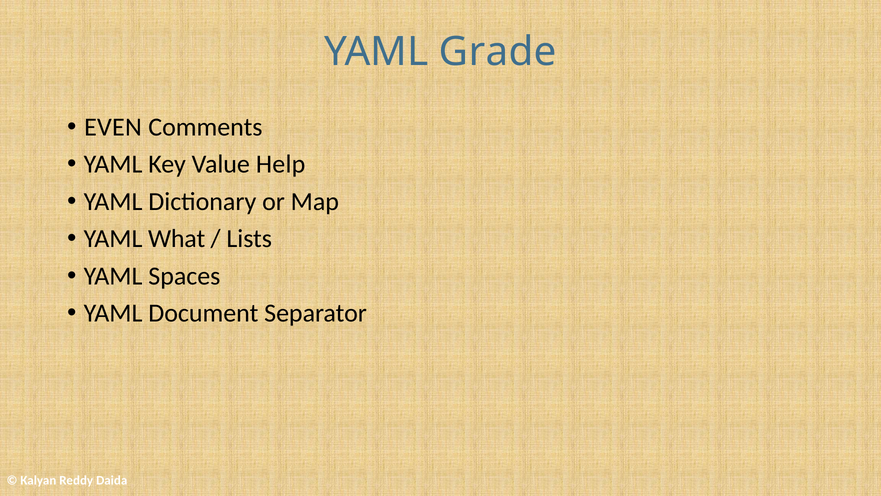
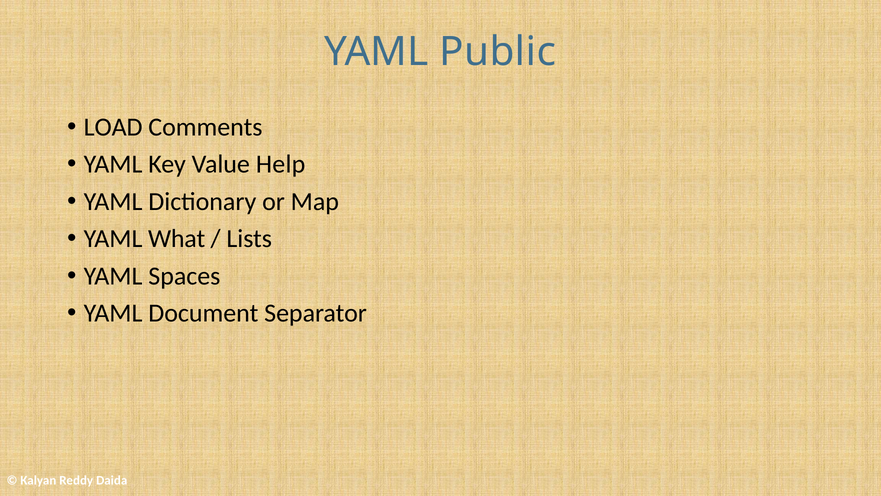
Grade: Grade -> Public
EVEN: EVEN -> LOAD
